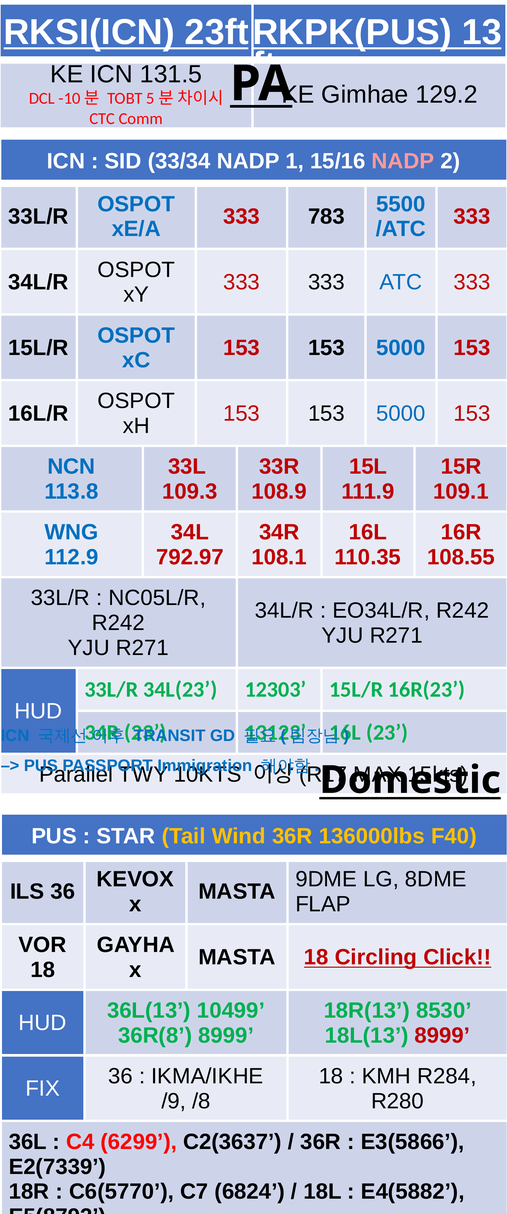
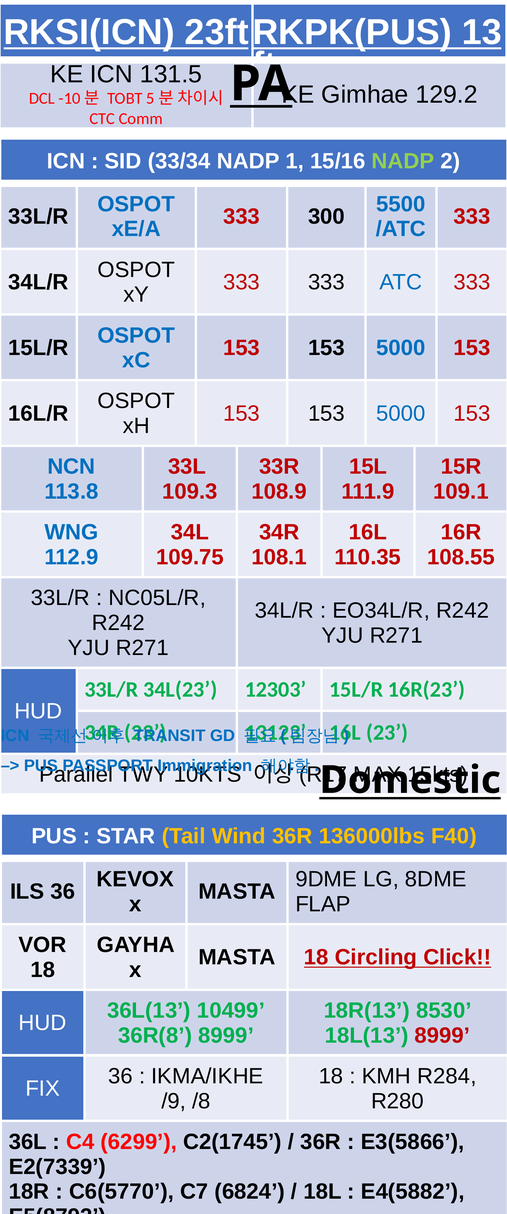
NADP at (403, 161) colour: pink -> light green
783: 783 -> 300
792.97: 792.97 -> 109.75
C2(3637: C2(3637 -> C2(1745
